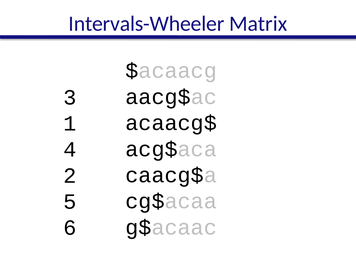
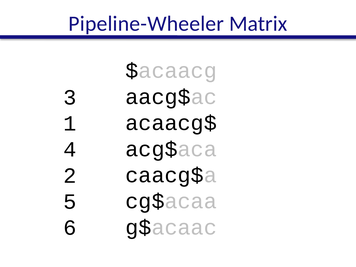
Intervals-Wheeler: Intervals-Wheeler -> Pipeline-Wheeler
